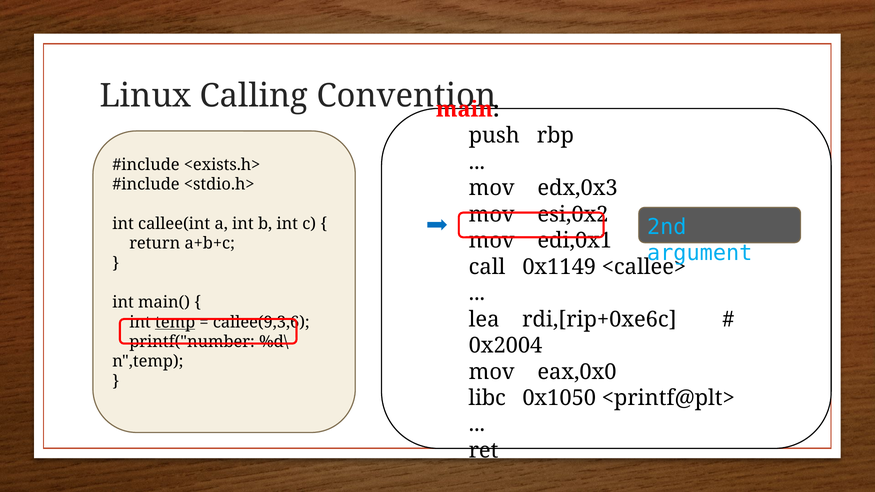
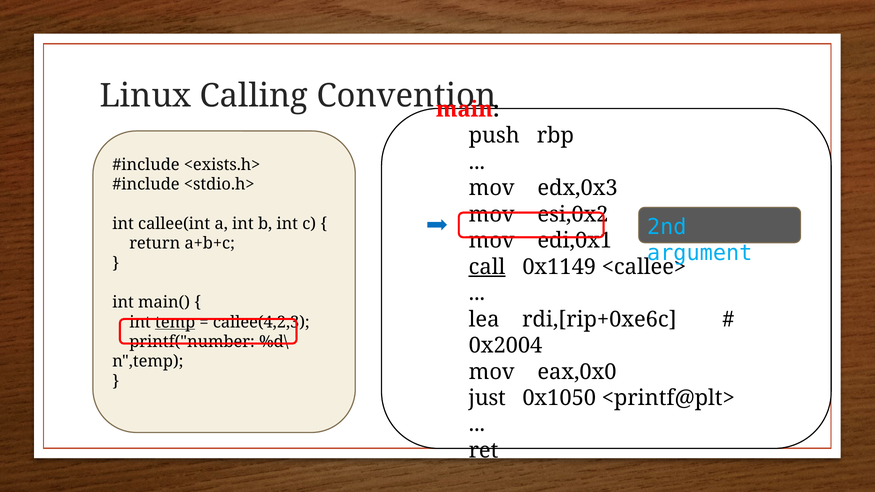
call underline: none -> present
callee(9,3,6: callee(9,3,6 -> callee(4,2,3
libc: libc -> just
